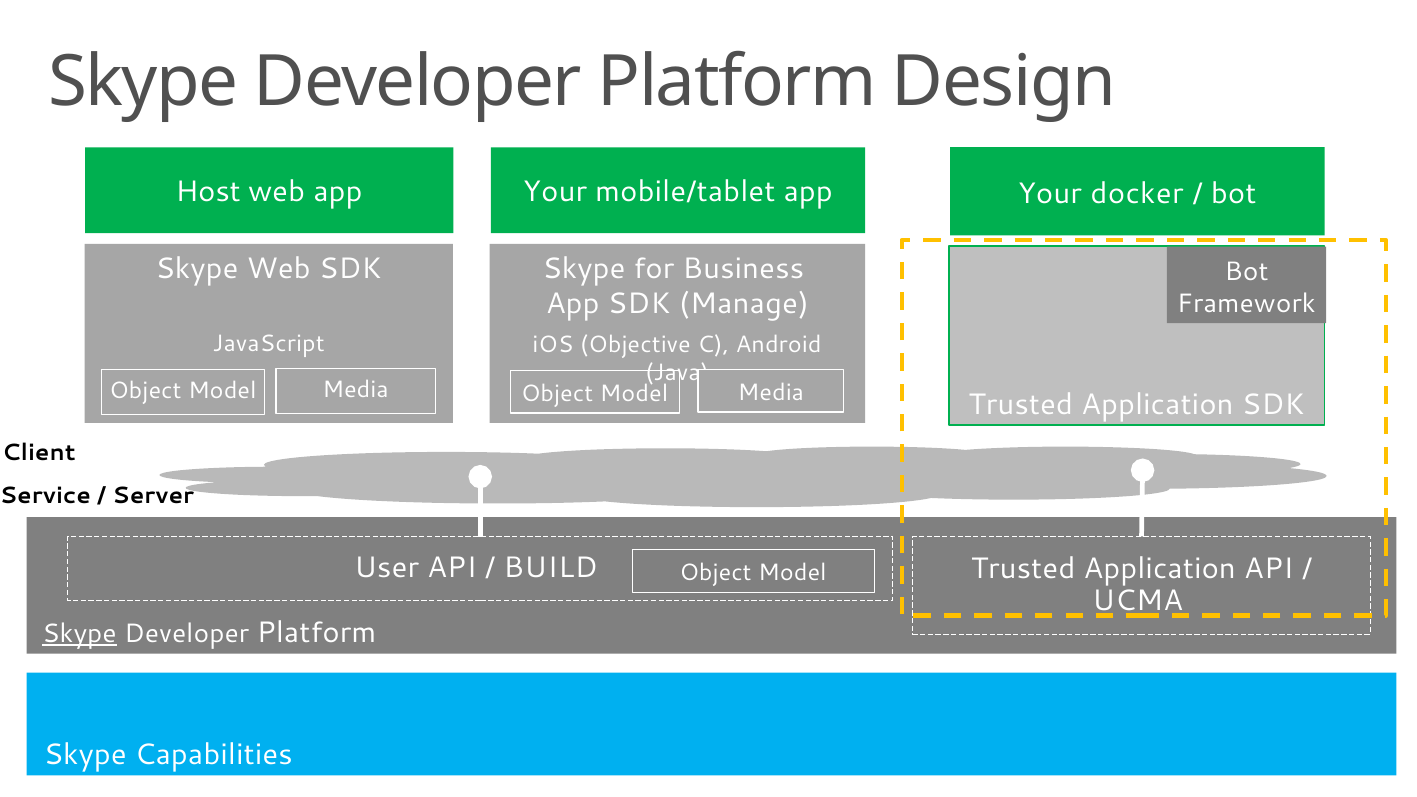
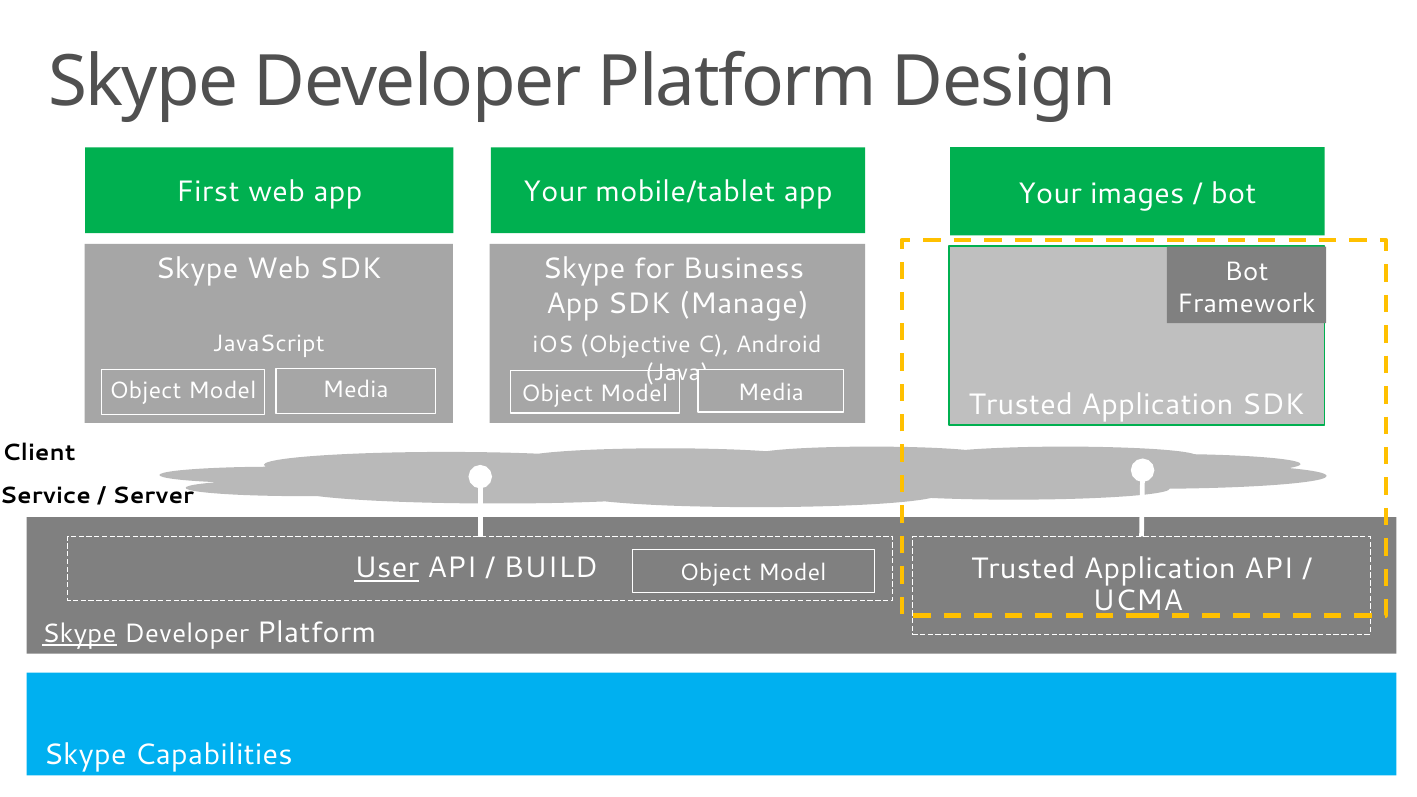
Host: Host -> First
docker: docker -> images
User underline: none -> present
